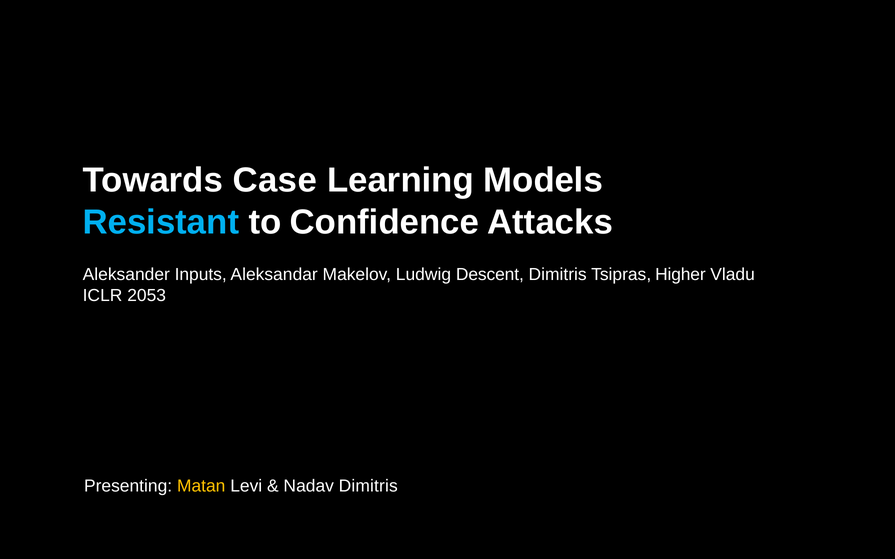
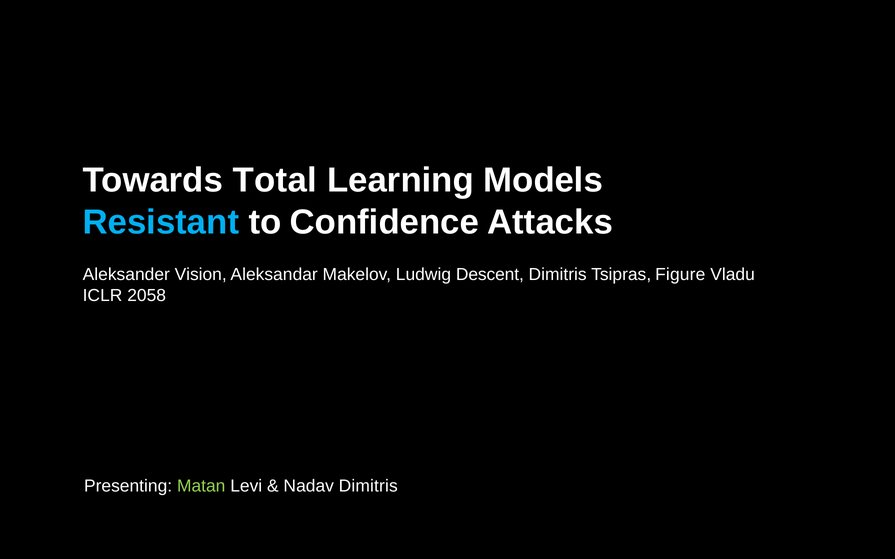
Case: Case -> Total
Inputs: Inputs -> Vision
Higher: Higher -> Figure
2053: 2053 -> 2058
Matan colour: yellow -> light green
